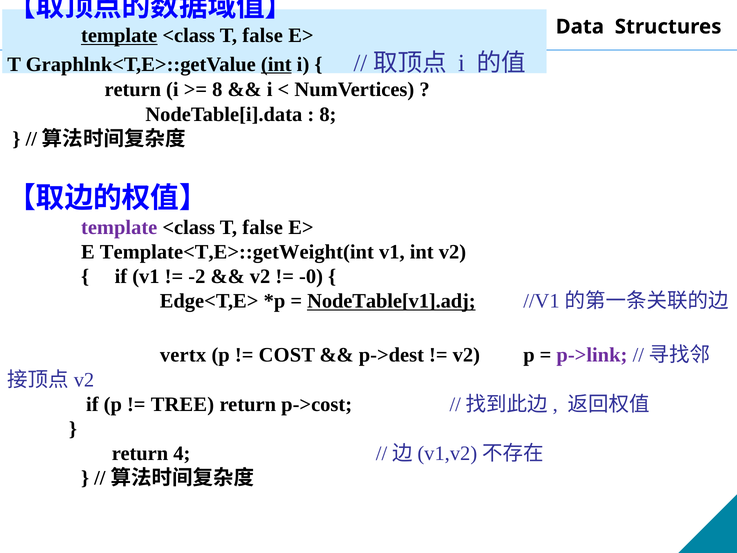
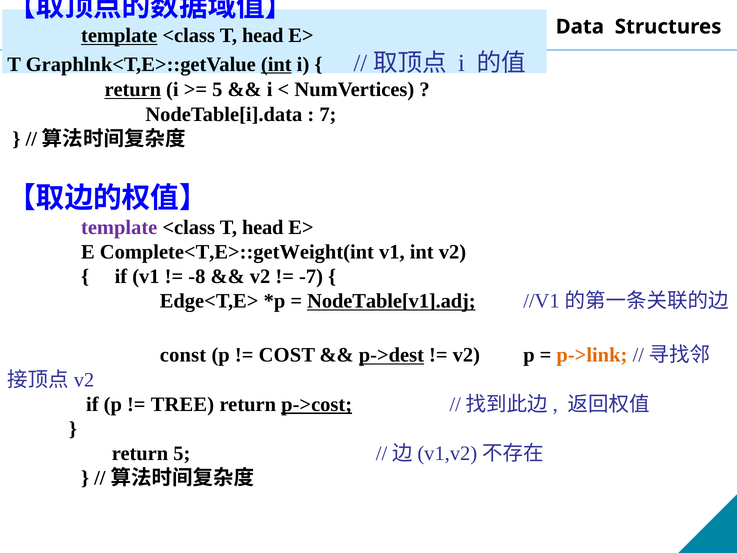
false at (263, 36): false -> head
return at (133, 90) underline: none -> present
8 at (217, 90): 8 -> 5
8 at (328, 114): 8 -> 7
false at (263, 227): false -> head
Template<T,E>::getWeight(int: Template<T,E>::getWeight(int -> Complete<T,E>::getWeight(int
-2: -2 -> -8
-0: -0 -> -7
vertx: vertx -> const
p->dest underline: none -> present
p->link colour: purple -> orange
p->cost underline: none -> present
return 4: 4 -> 5
